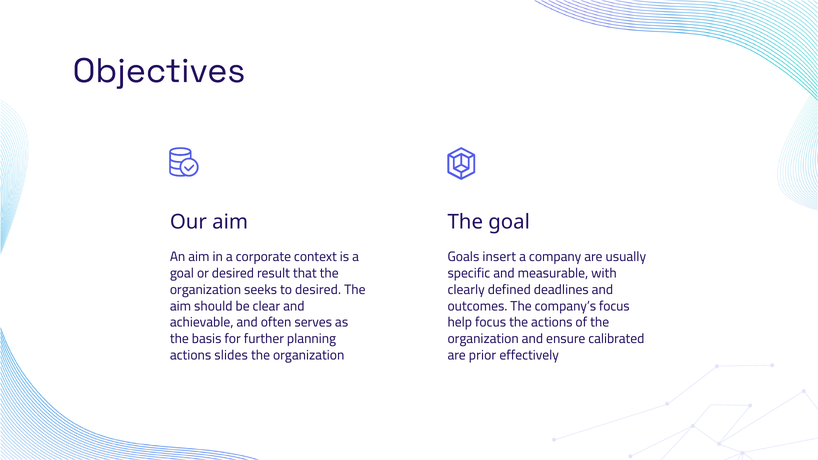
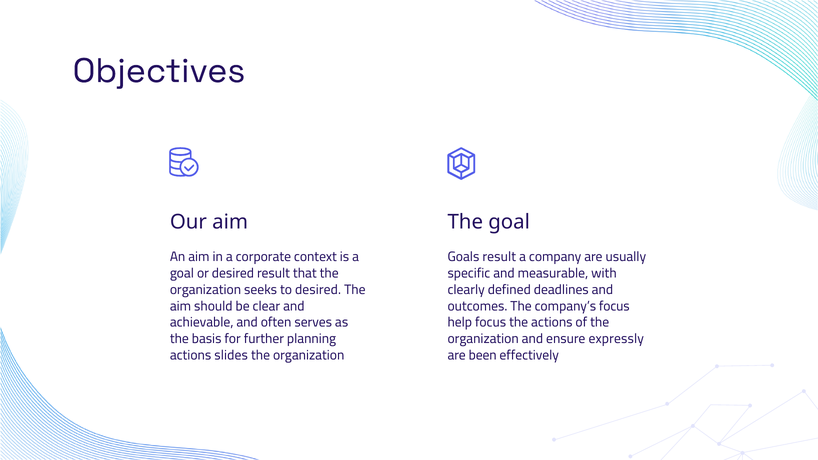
Goals insert: insert -> result
calibrated: calibrated -> expressly
prior: prior -> been
